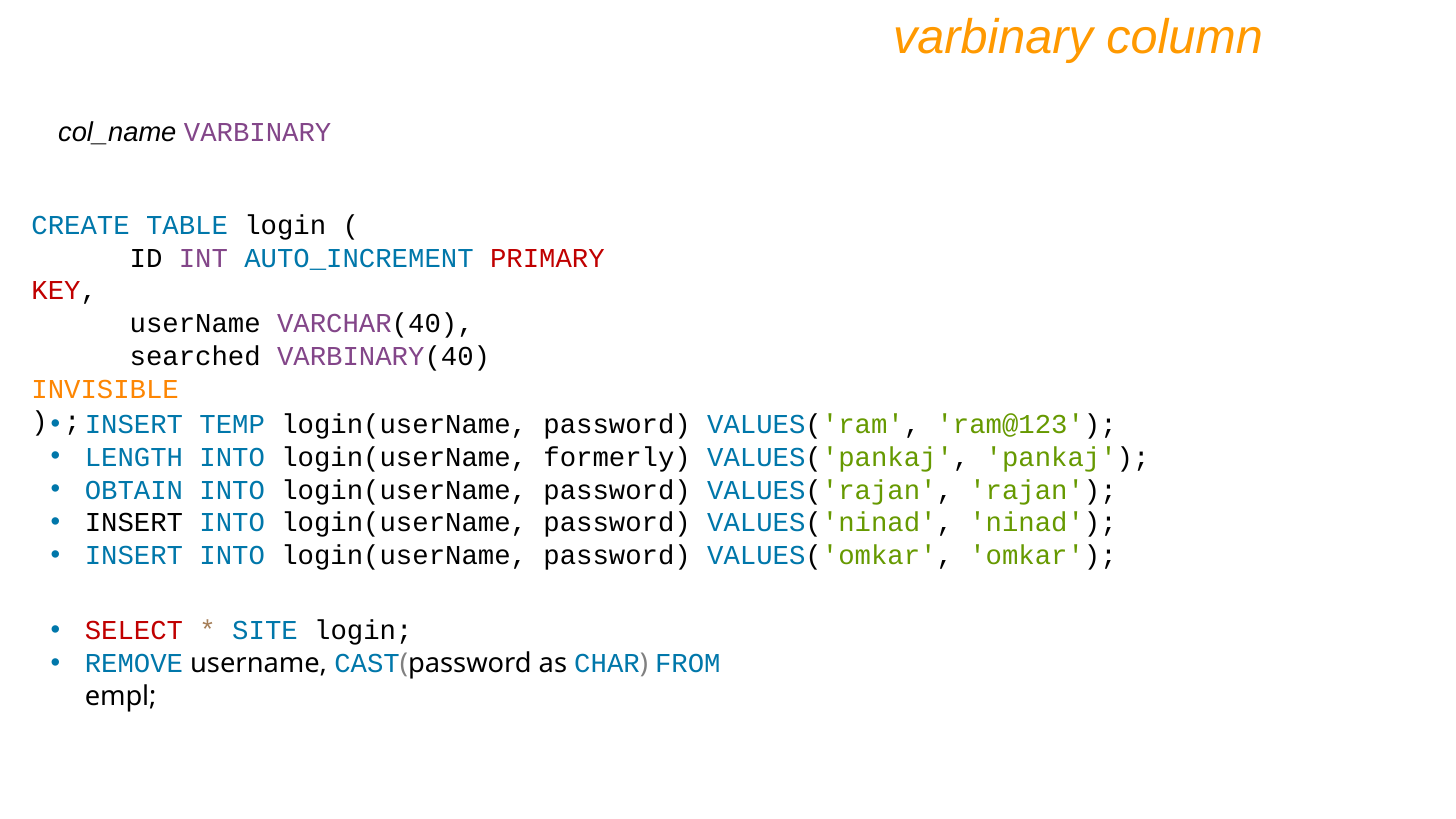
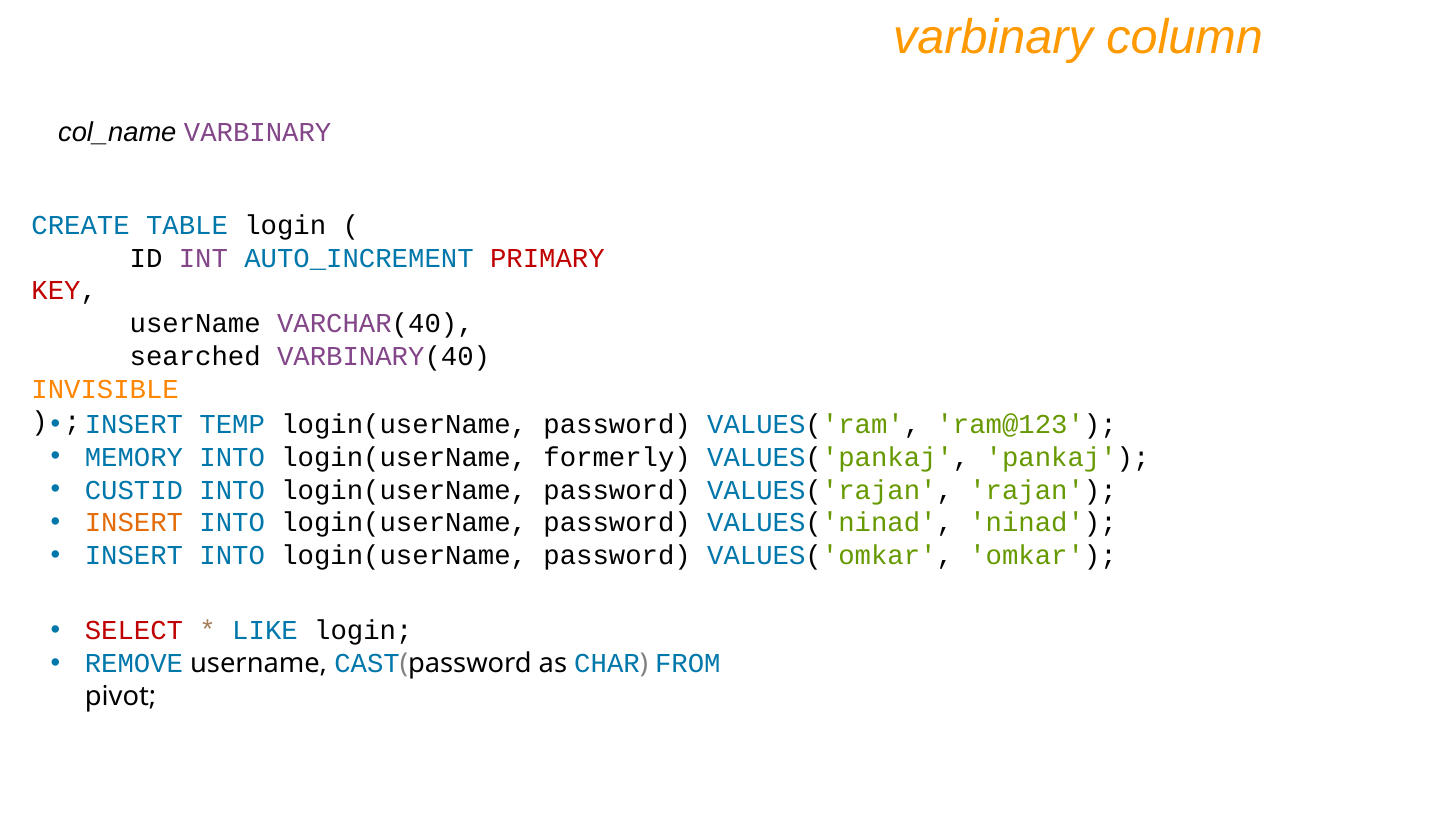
LENGTH: LENGTH -> MEMORY
OBTAIN: OBTAIN -> CUSTID
INSERT at (134, 523) colour: black -> orange
SITE: SITE -> LIKE
empl: empl -> pivot
